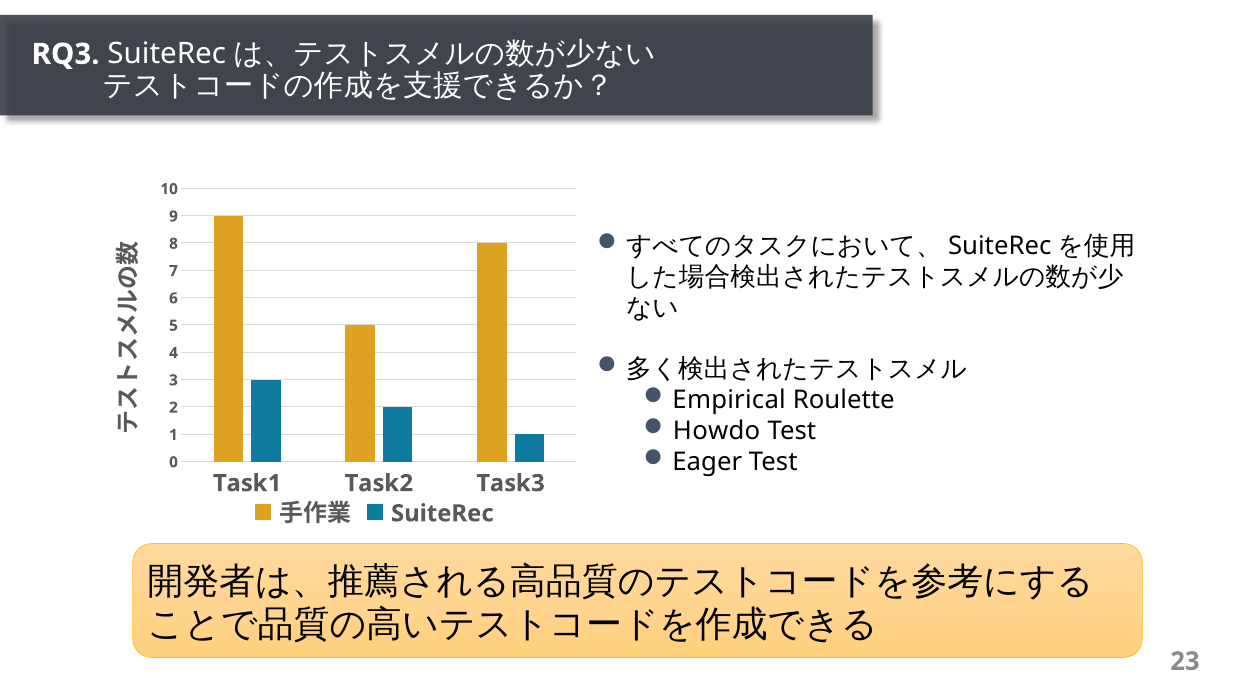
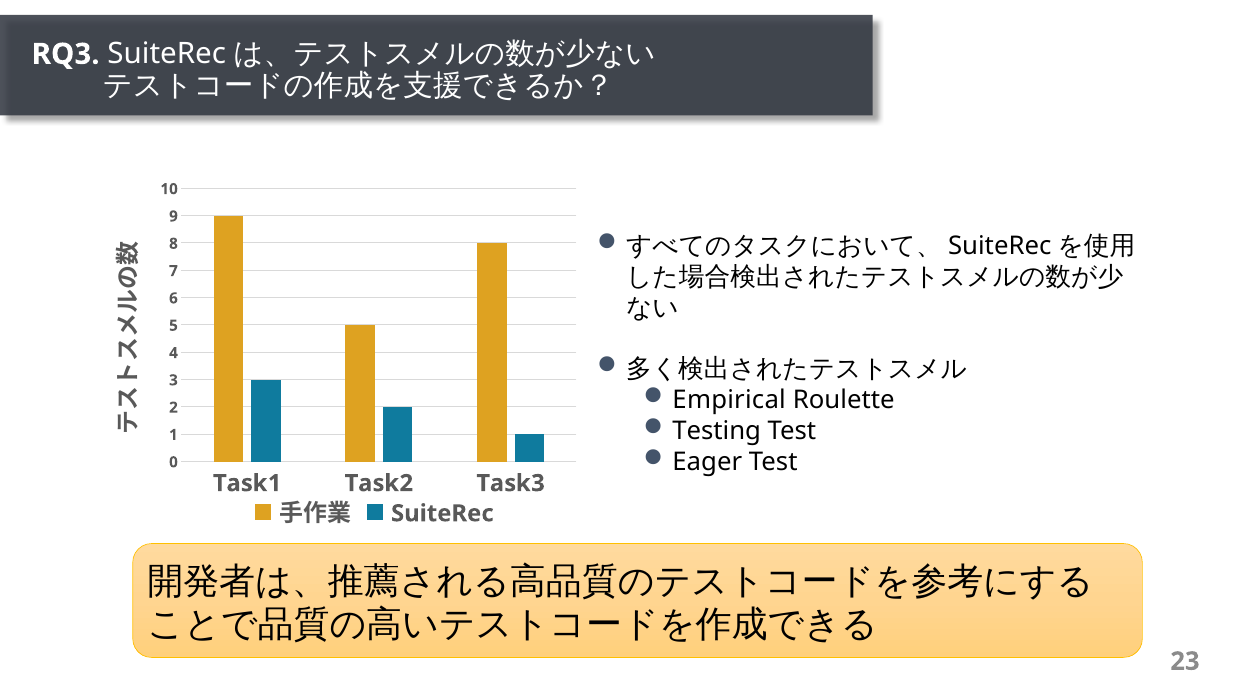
Howdo: Howdo -> Testing
